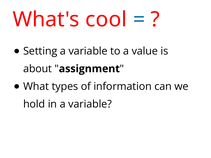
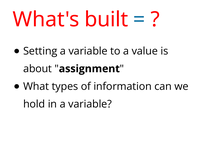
cool: cool -> built
